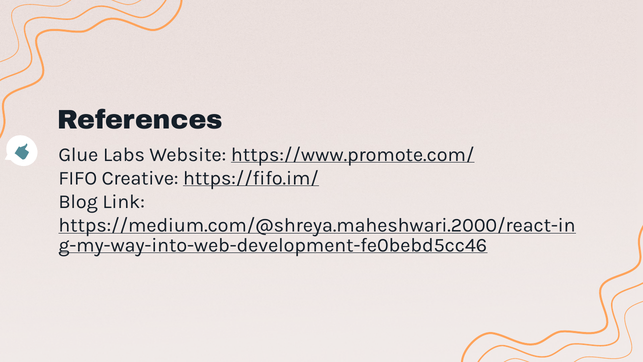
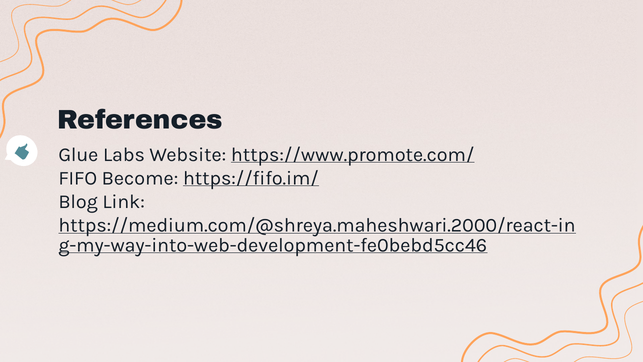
Creative: Creative -> Become
